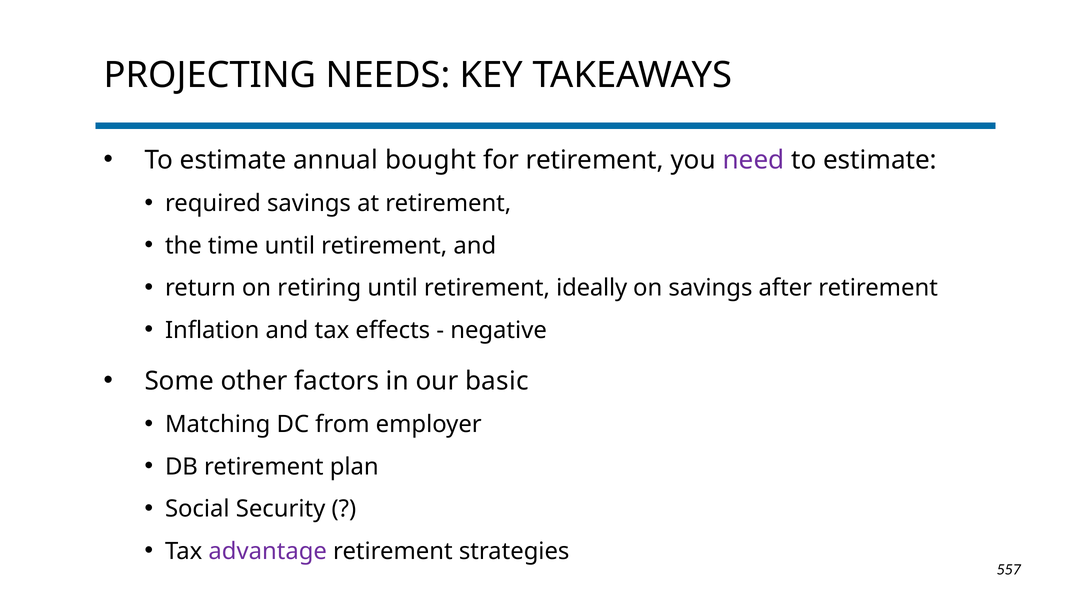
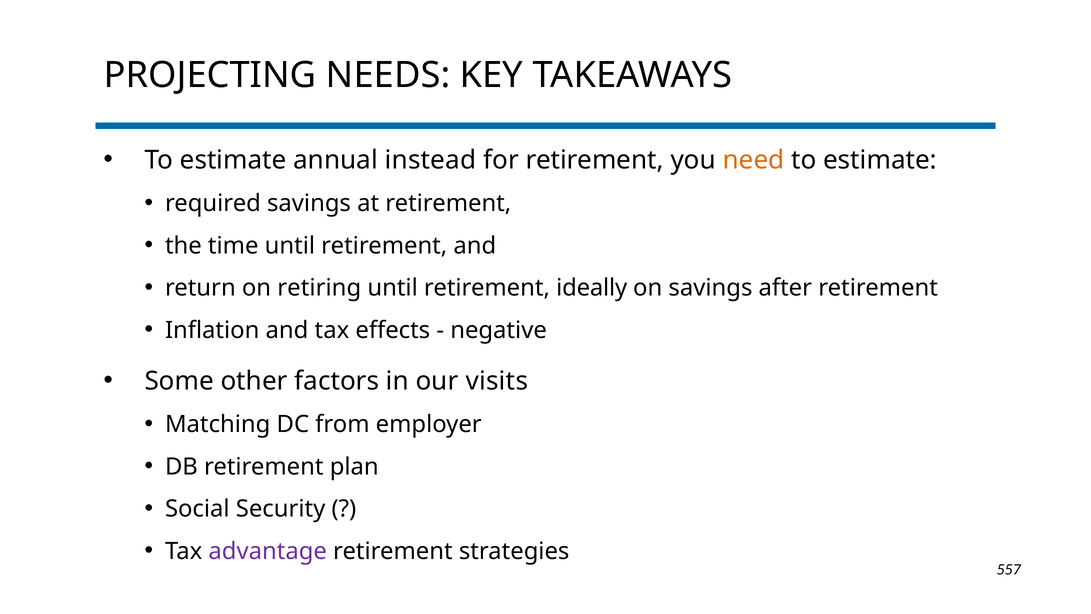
bought: bought -> instead
need colour: purple -> orange
basic: basic -> visits
